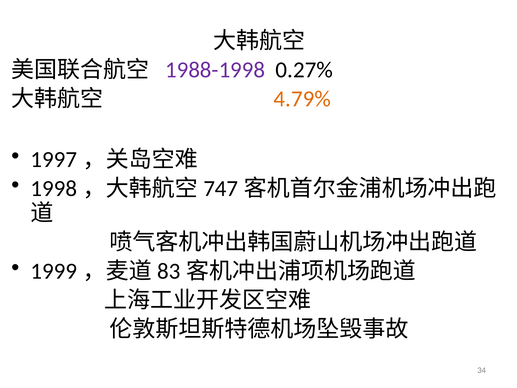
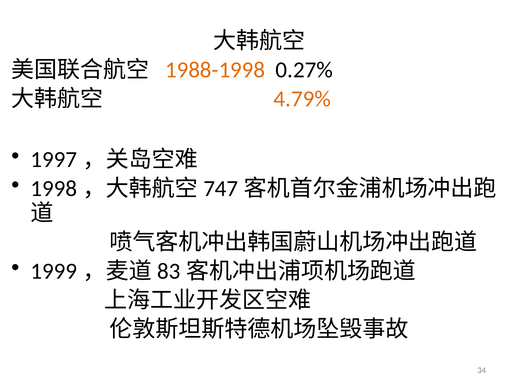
1988-1998 colour: purple -> orange
